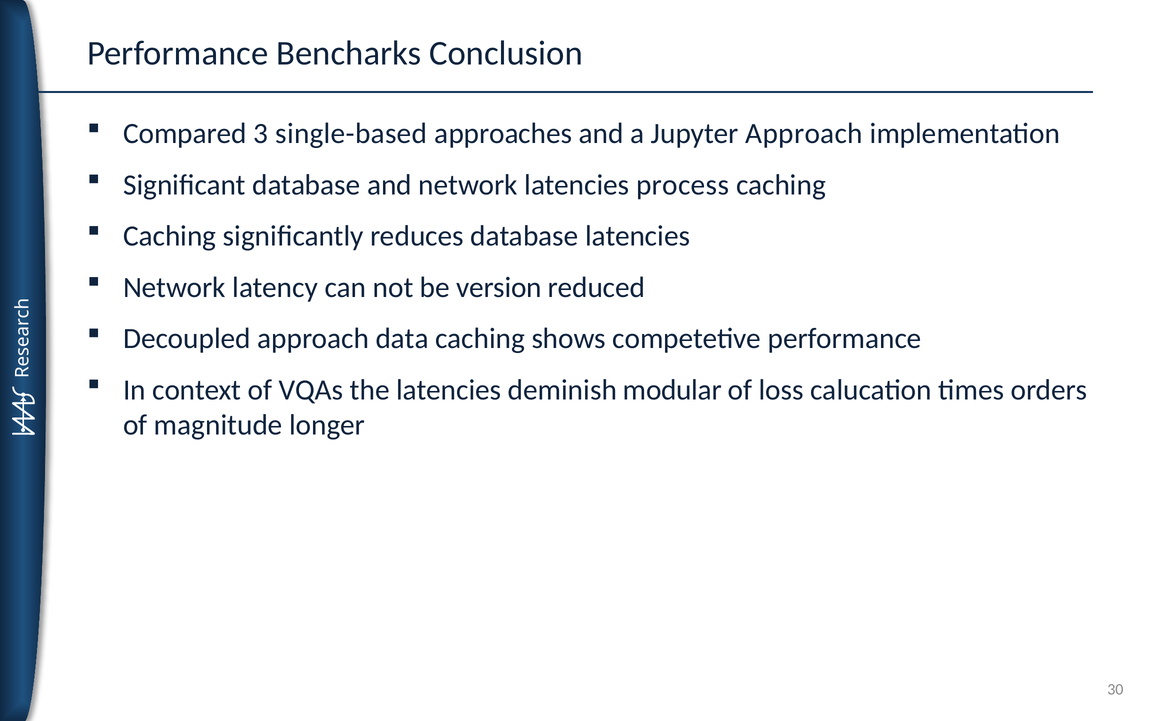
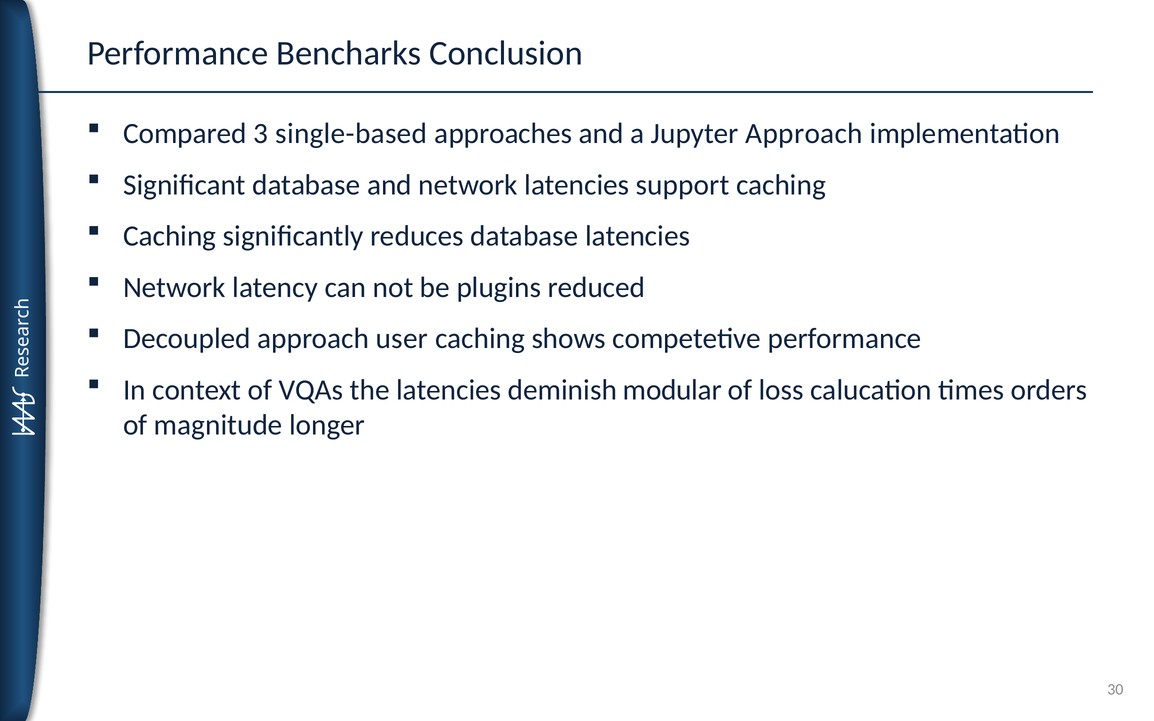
process: process -> support
version: version -> plugins
data: data -> user
